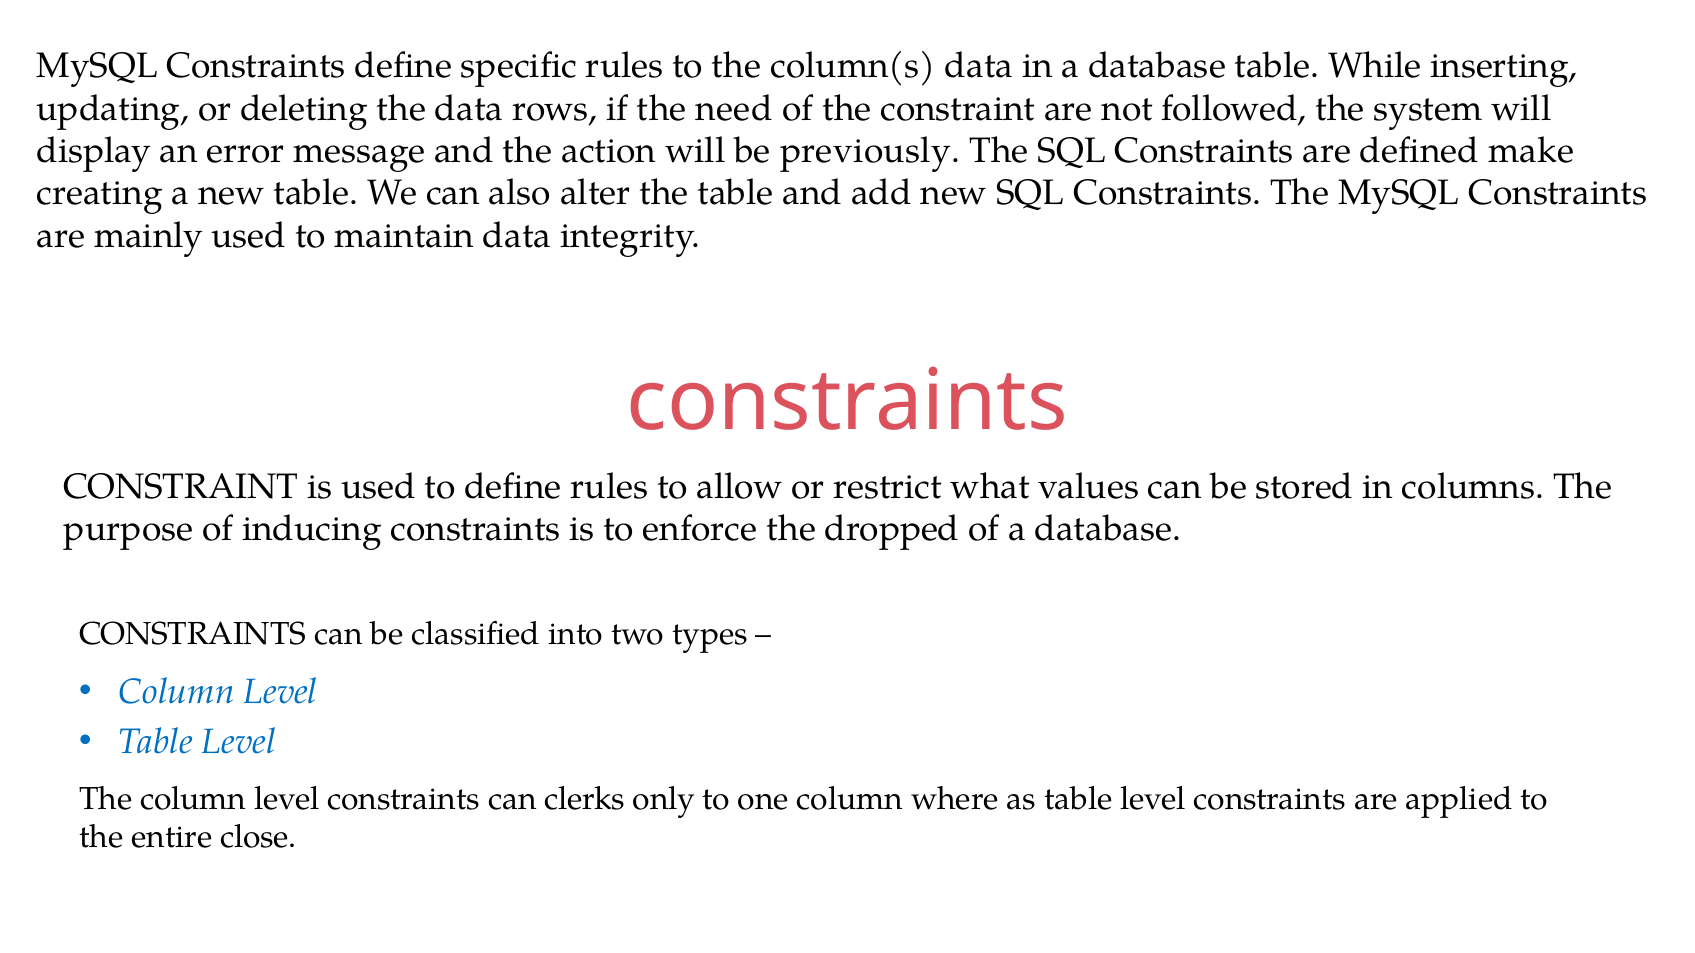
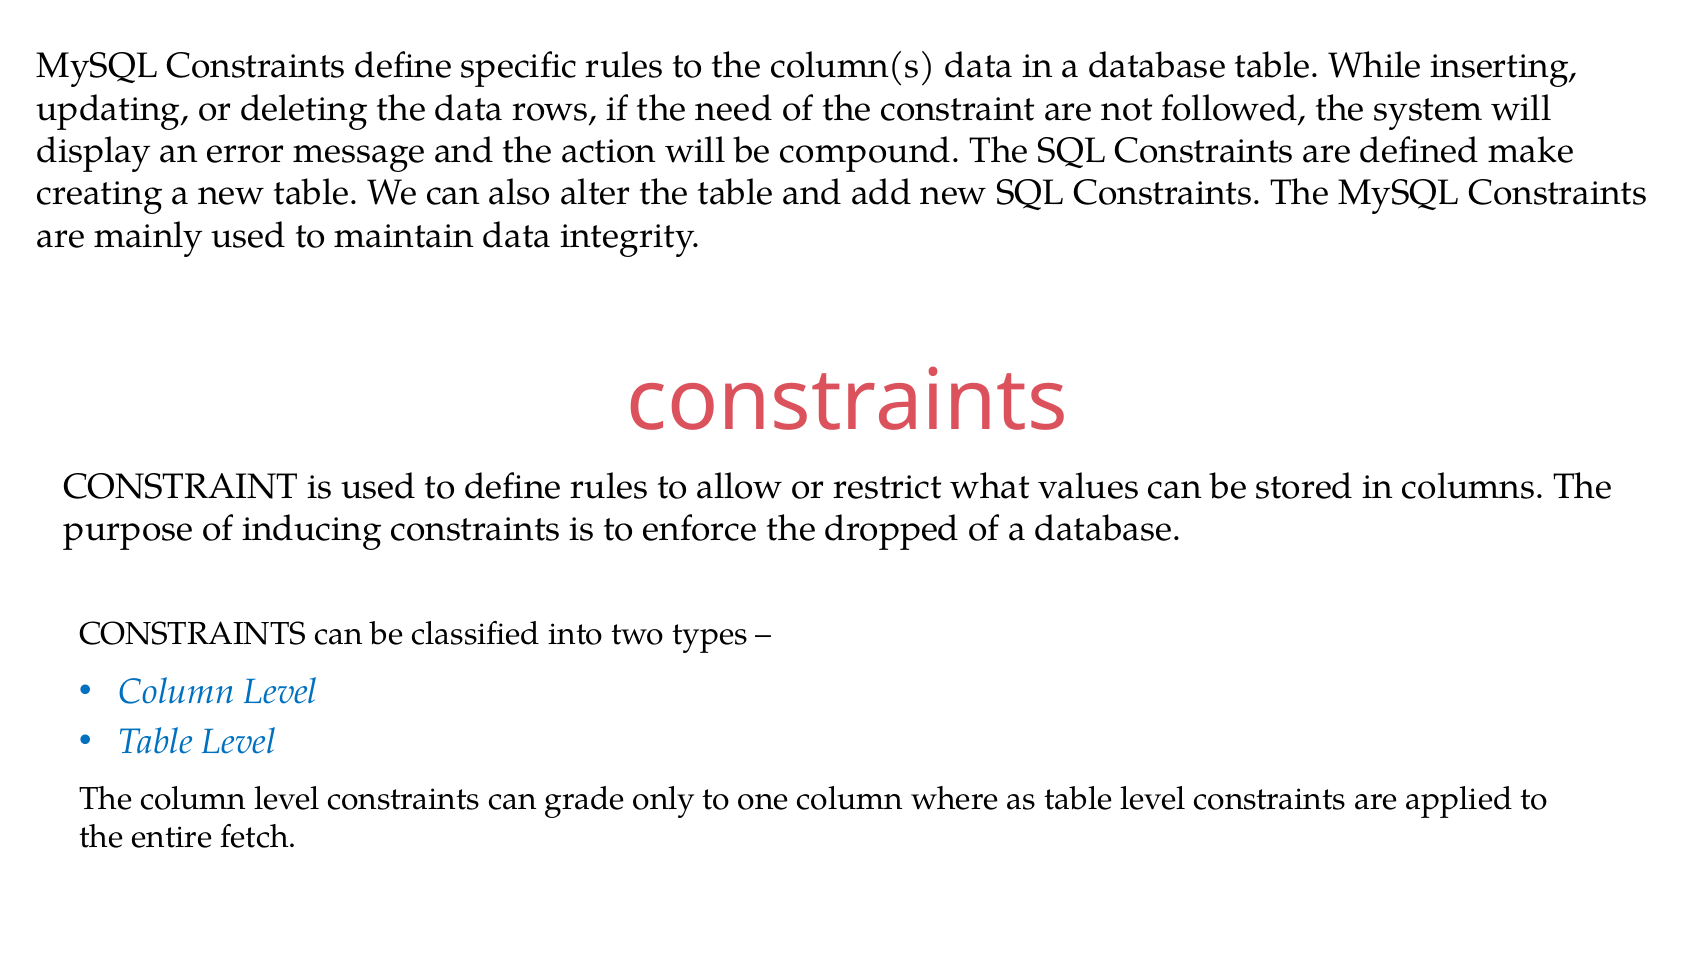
previously: previously -> compound
clerks: clerks -> grade
close: close -> fetch
